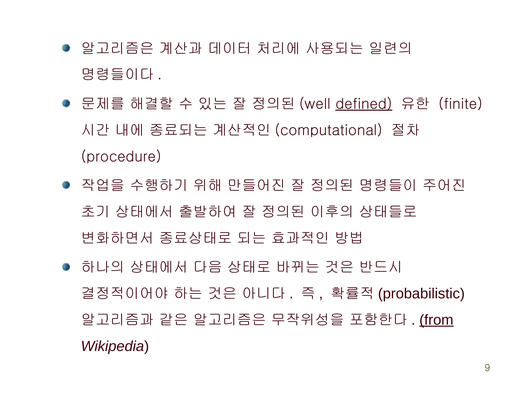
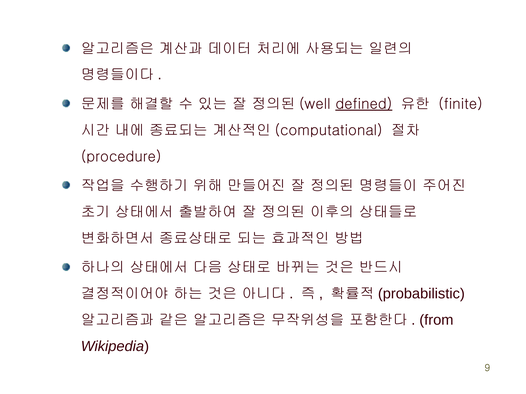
from underline: present -> none
